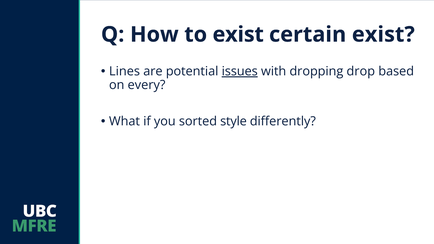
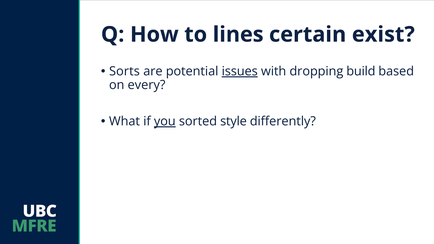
to exist: exist -> lines
Lines: Lines -> Sorts
drop: drop -> build
you underline: none -> present
